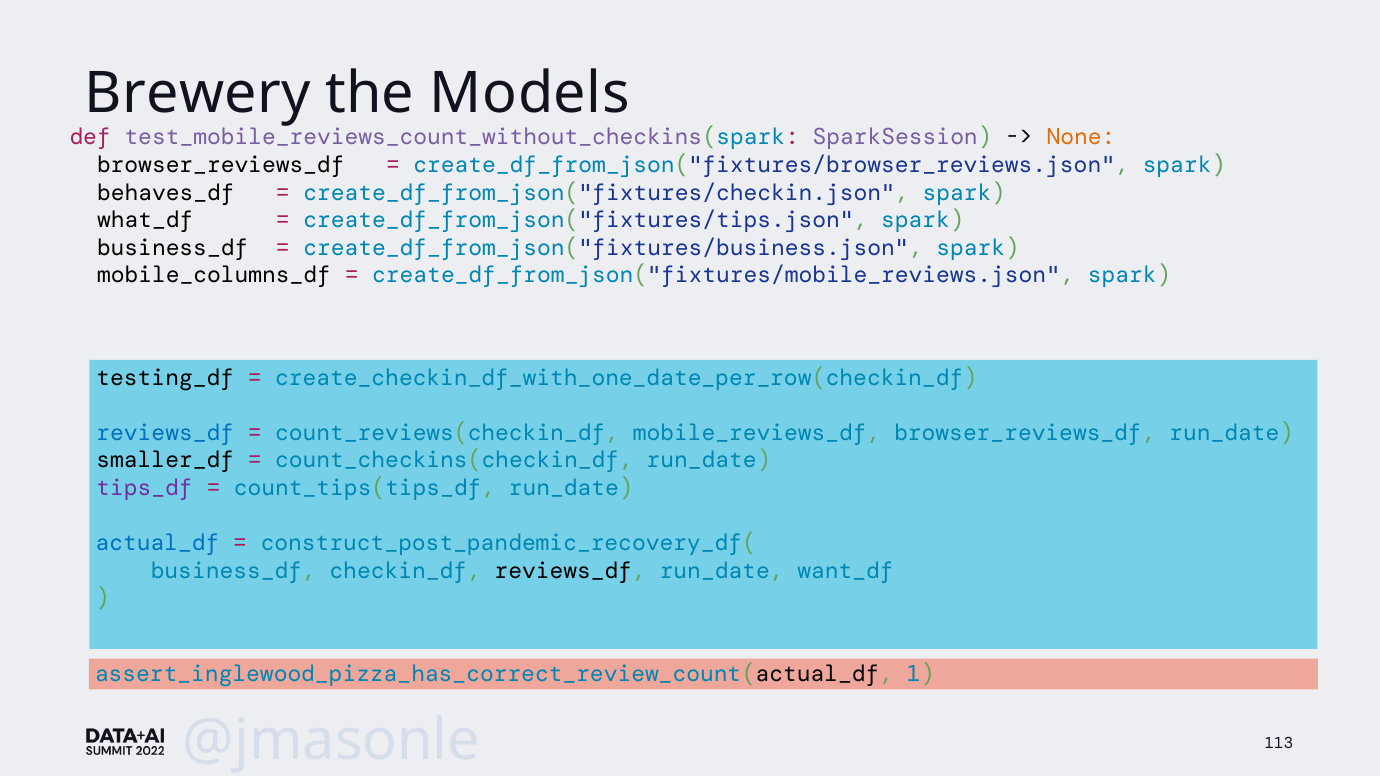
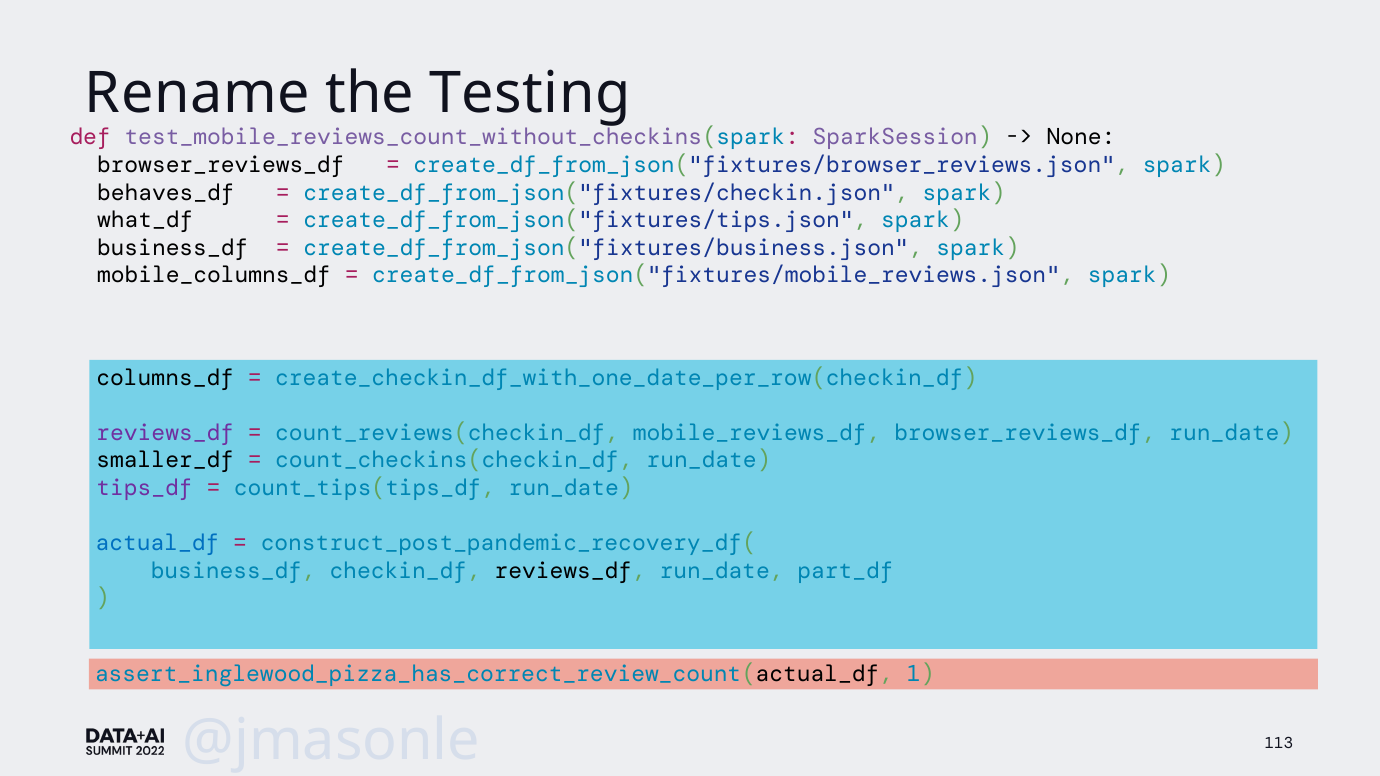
Brewery: Brewery -> Rename
Models: Models -> Testing
None colour: orange -> black
testing_df: testing_df -> columns_df
reviews_df at (165, 433) colour: blue -> purple
want_df: want_df -> part_df
